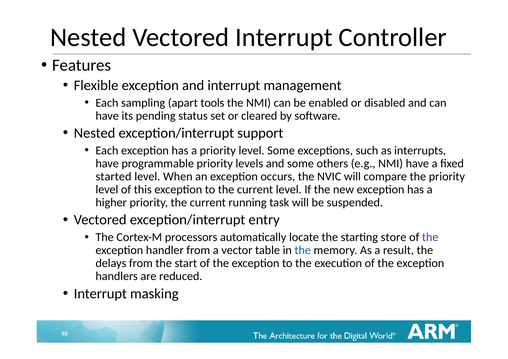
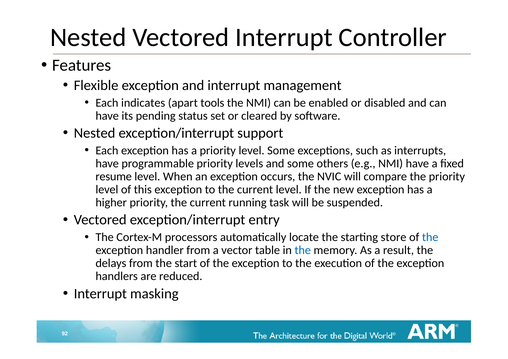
sampling: sampling -> indicates
started: started -> resume
the at (430, 237) colour: purple -> blue
